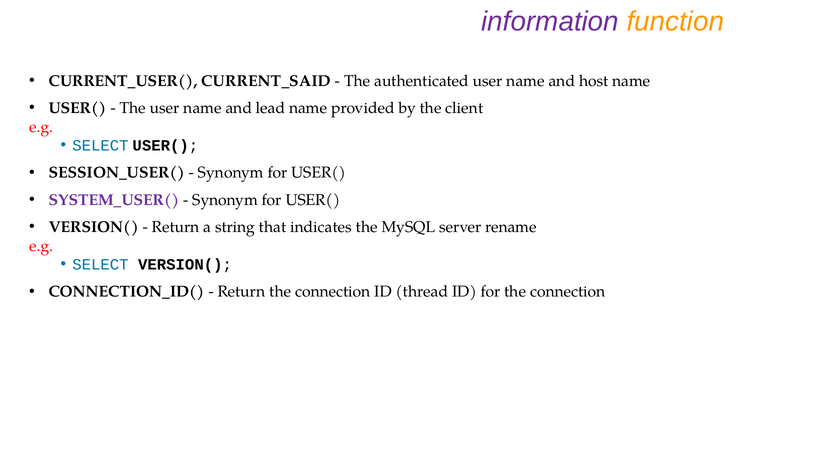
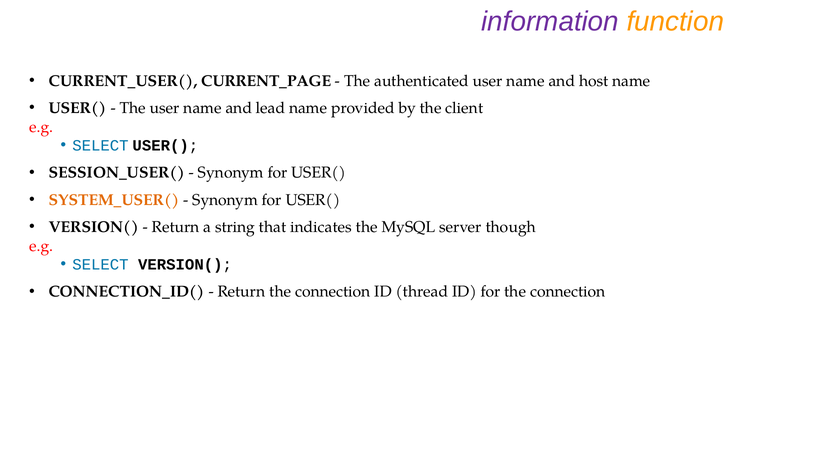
CURRENT_SAID: CURRENT_SAID -> CURRENT_PAGE
SYSTEM_USER( colour: purple -> orange
rename: rename -> though
